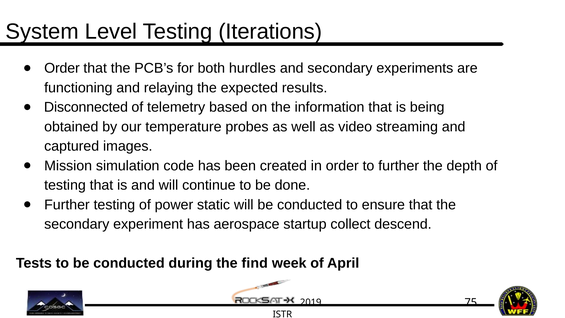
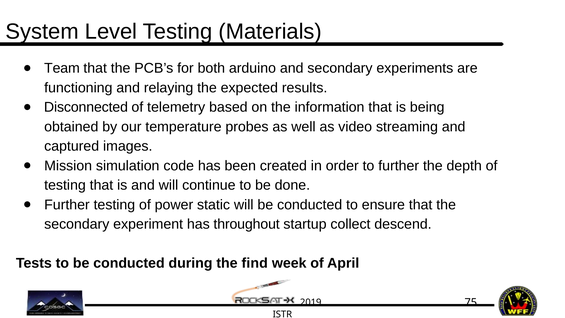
Iterations: Iterations -> Materials
Order at (62, 68): Order -> Team
hurdles: hurdles -> arduino
aerospace: aerospace -> throughout
